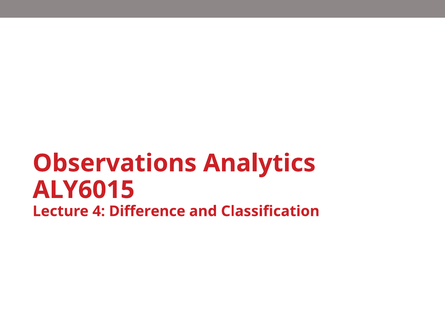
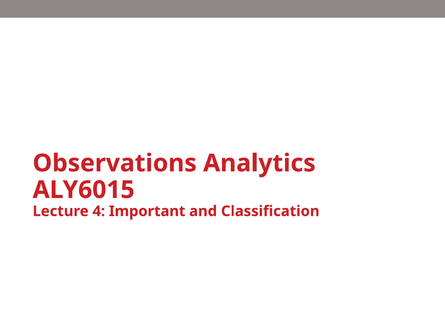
Difference: Difference -> Important
